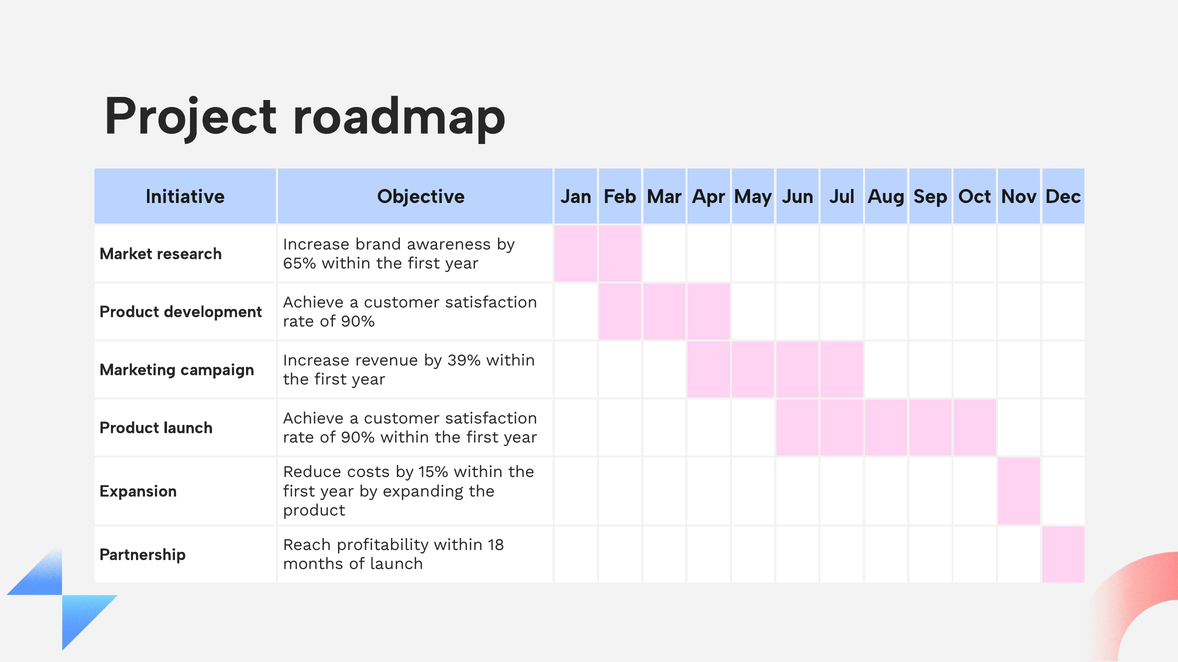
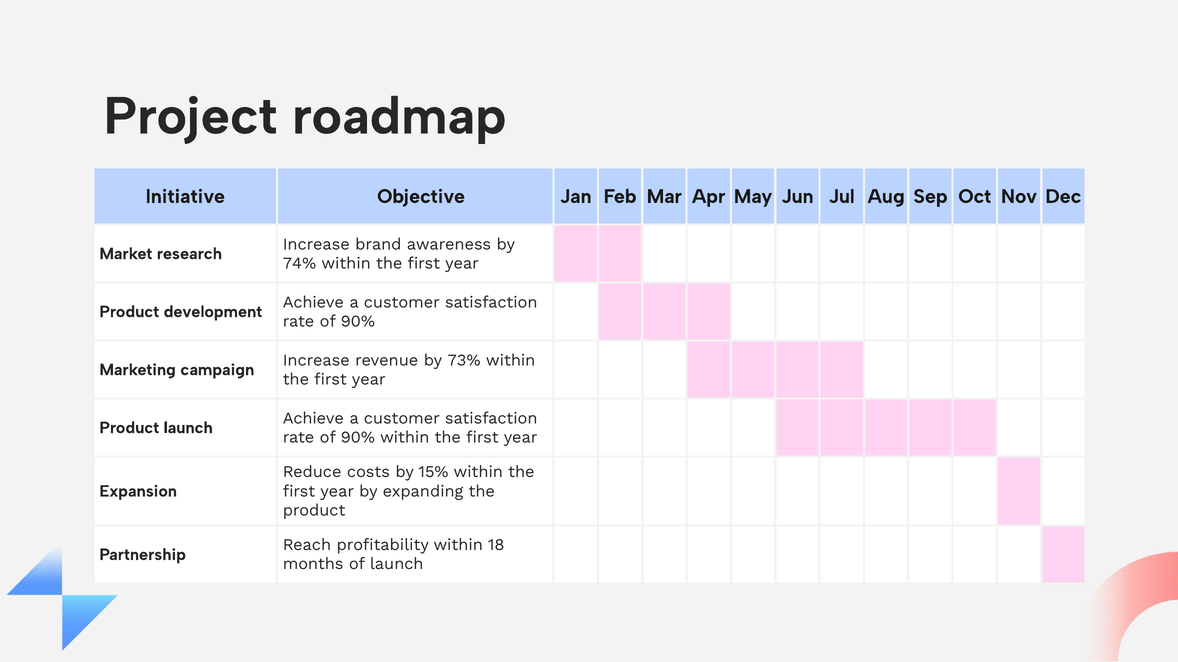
65%: 65% -> 74%
39%: 39% -> 73%
